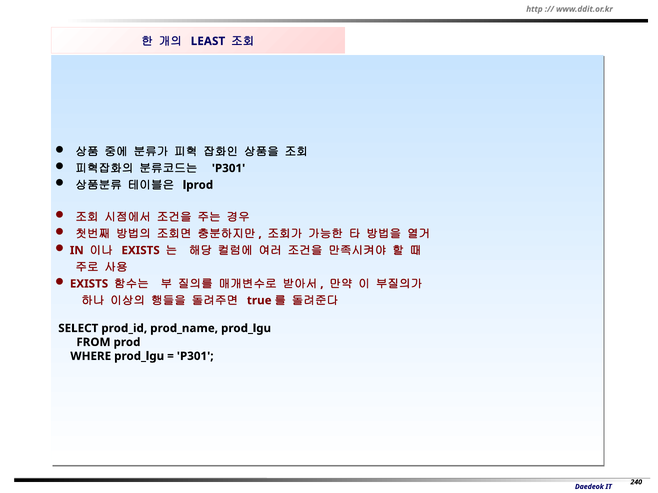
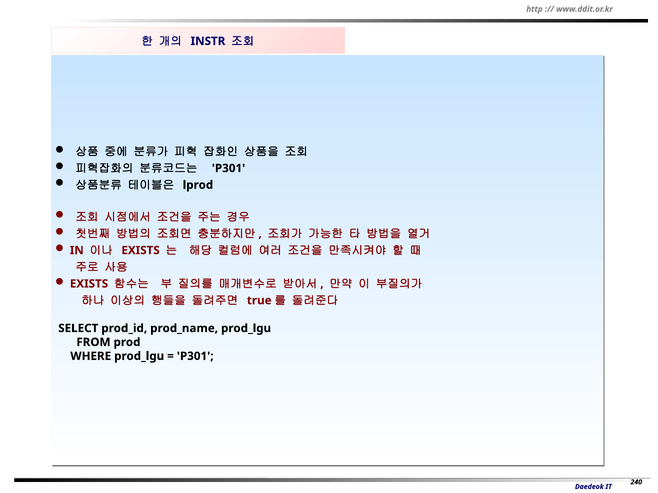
LEAST: LEAST -> INSTR
